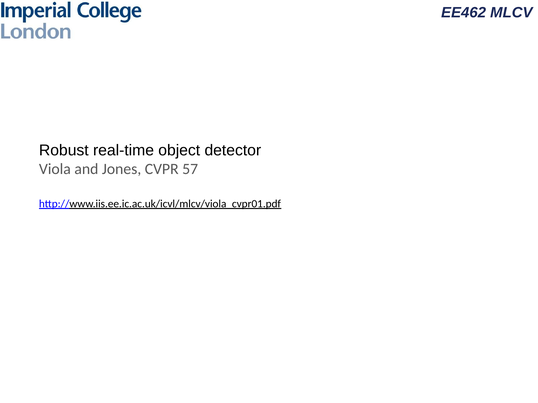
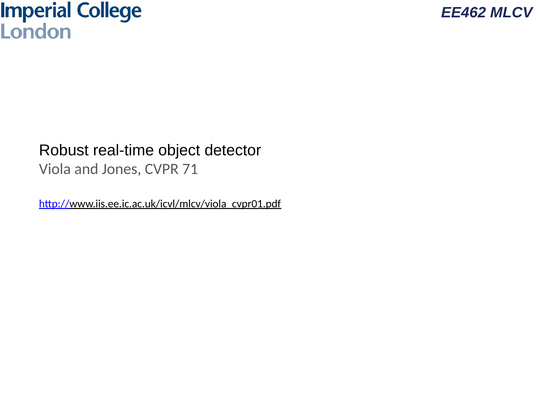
57: 57 -> 71
